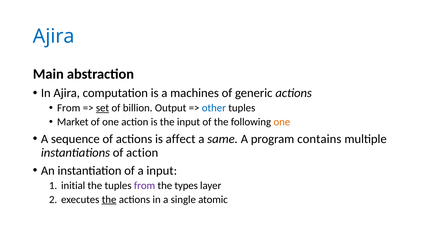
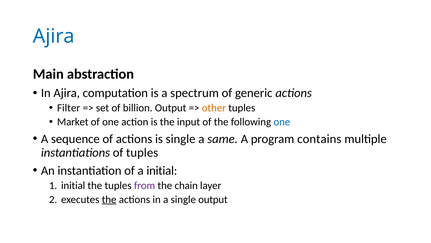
machines: machines -> spectrum
From at (69, 108): From -> Filter
set underline: present -> none
other colour: blue -> orange
one at (282, 122) colour: orange -> blue
is affect: affect -> single
of action: action -> tuples
a input: input -> initial
types: types -> chain
single atomic: atomic -> output
